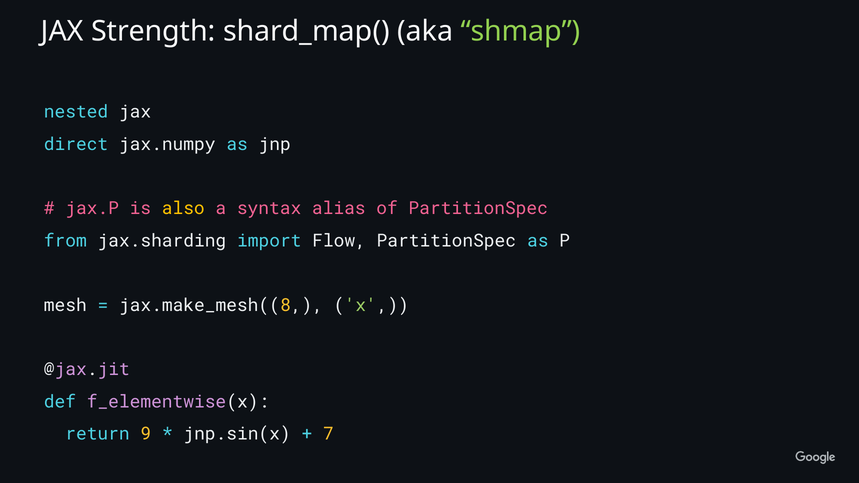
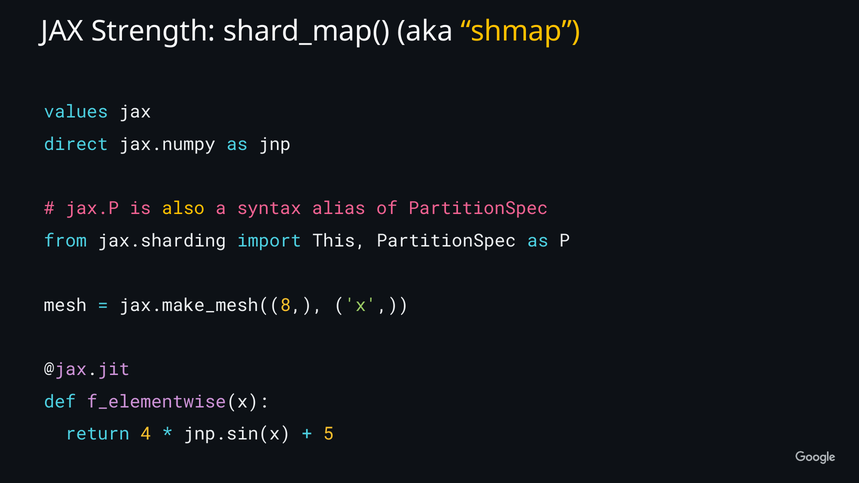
shmap colour: light green -> yellow
nested: nested -> values
Flow: Flow -> This
9: 9 -> 4
7: 7 -> 5
